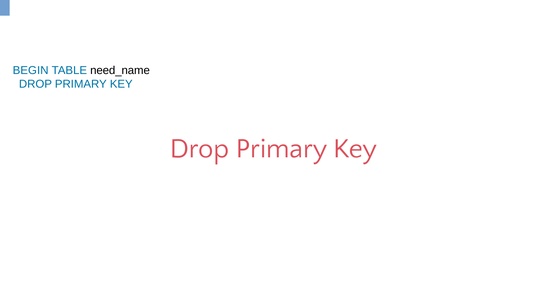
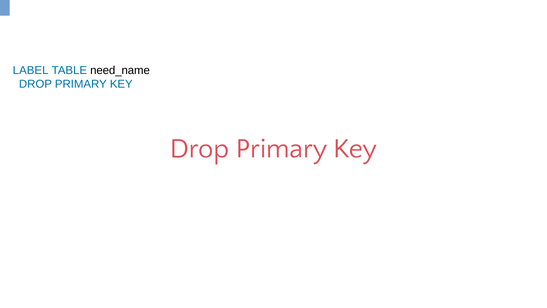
BEGIN: BEGIN -> LABEL
